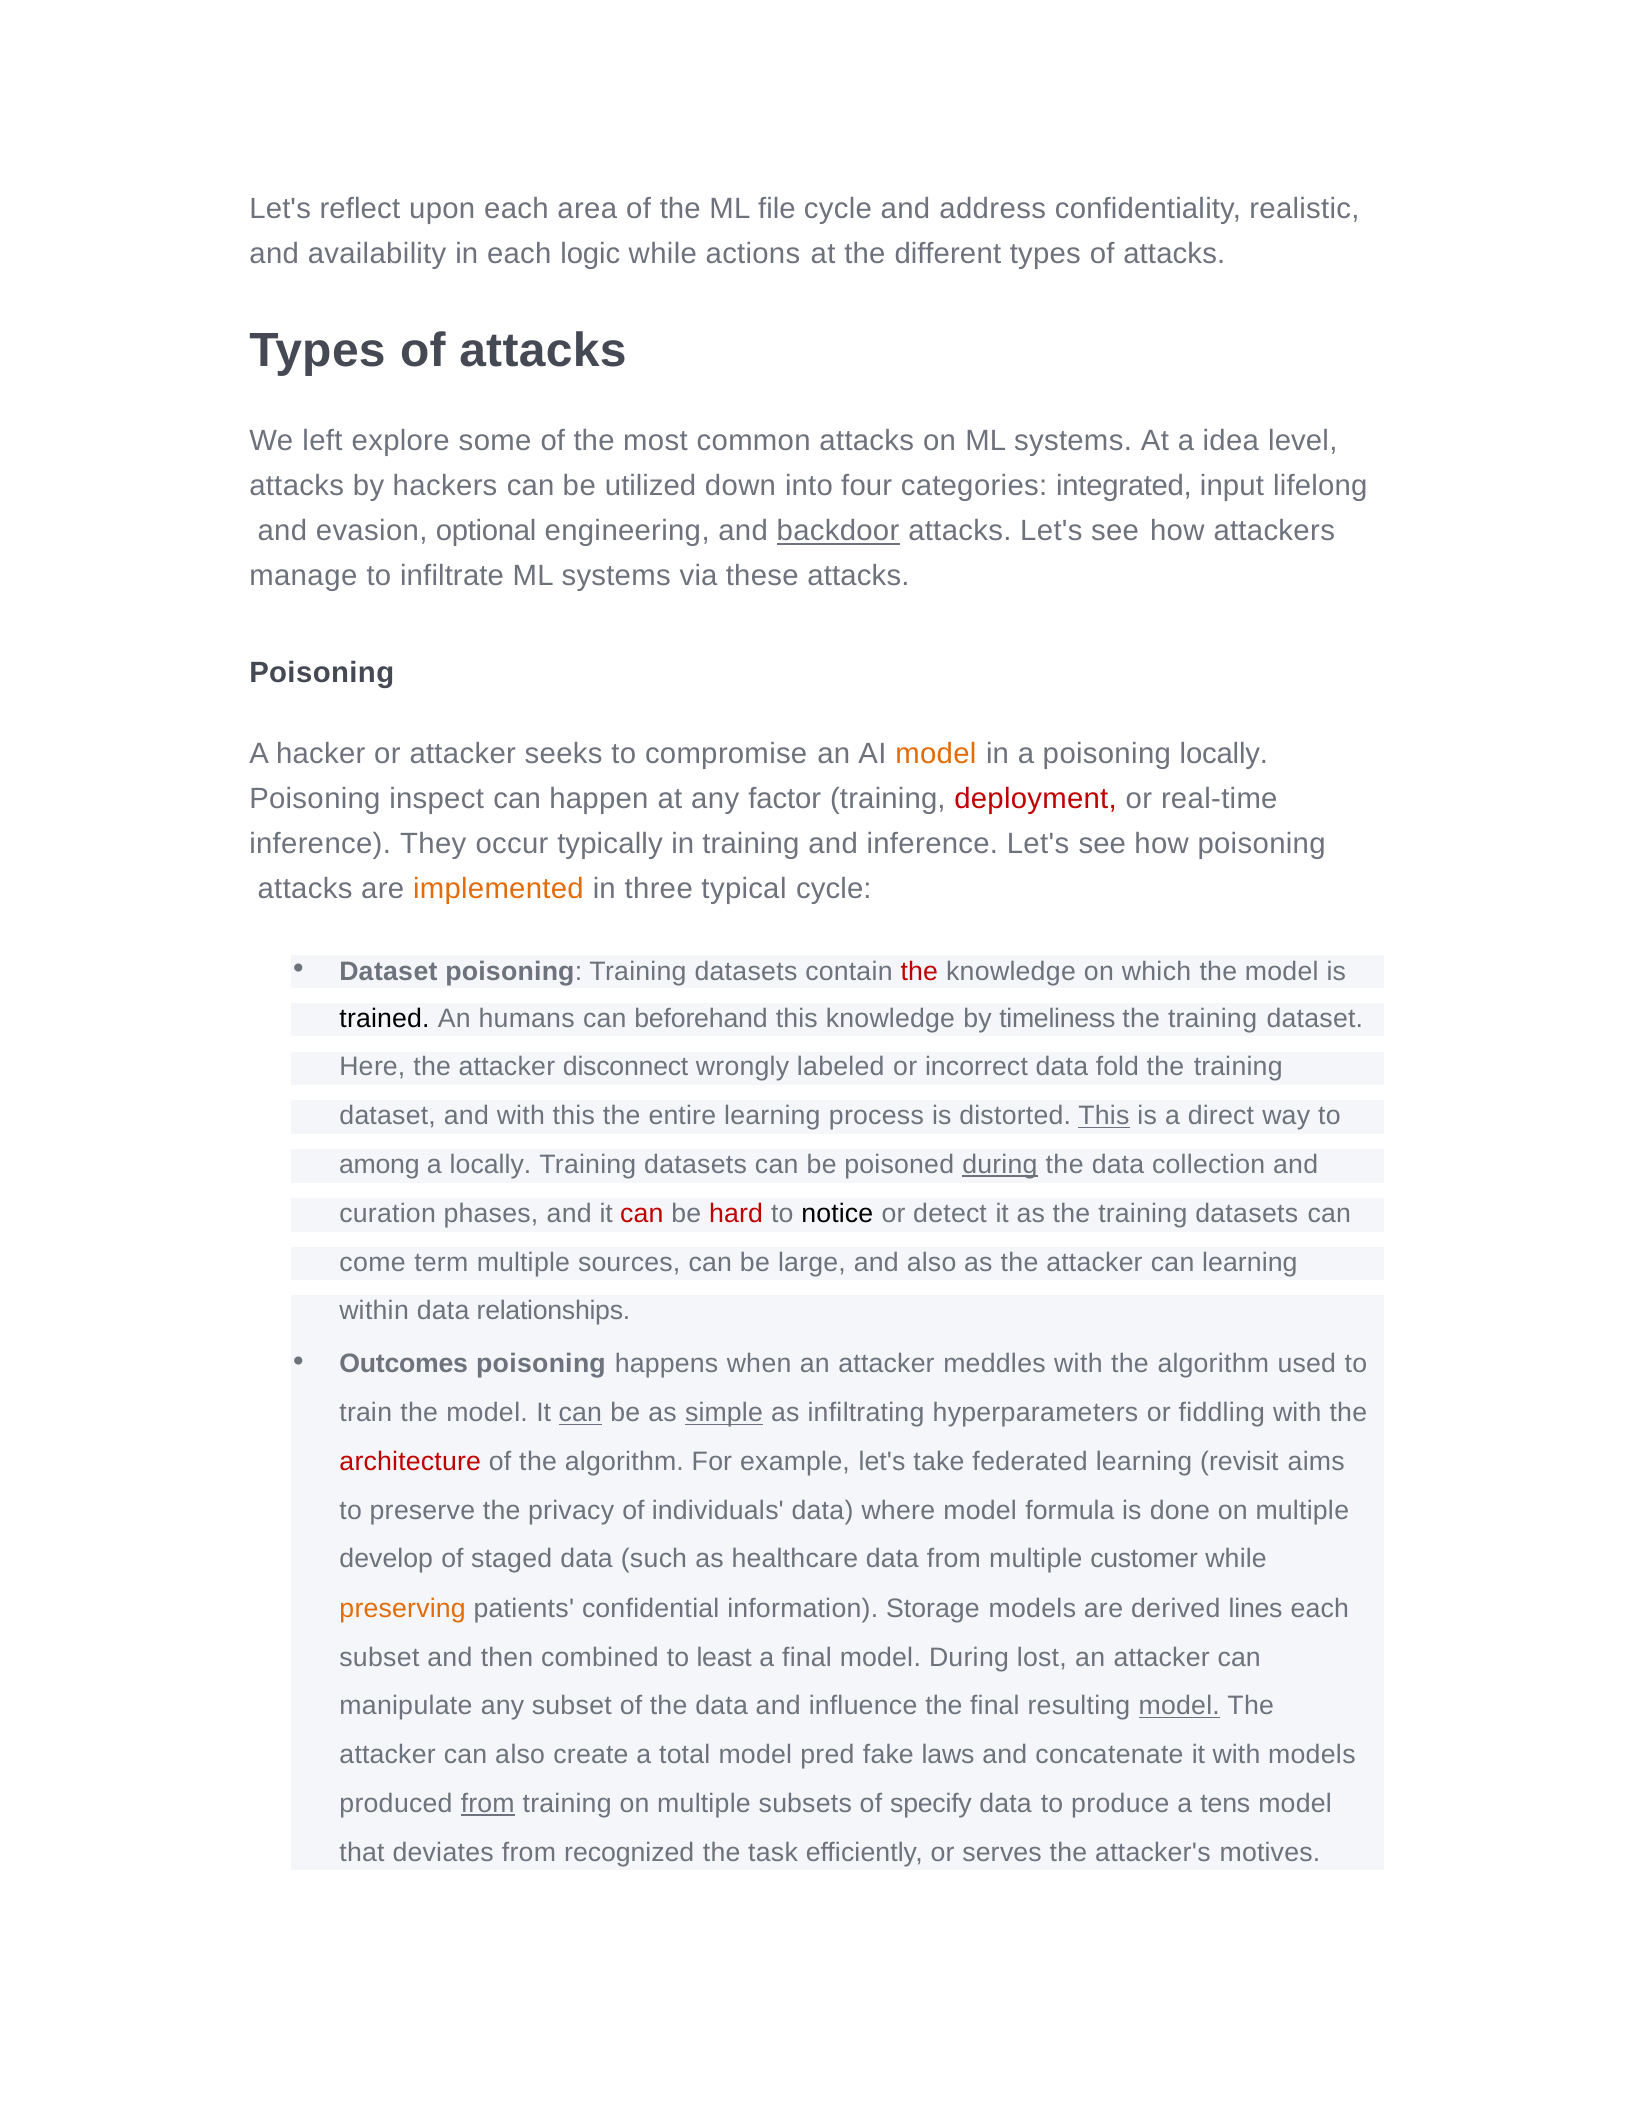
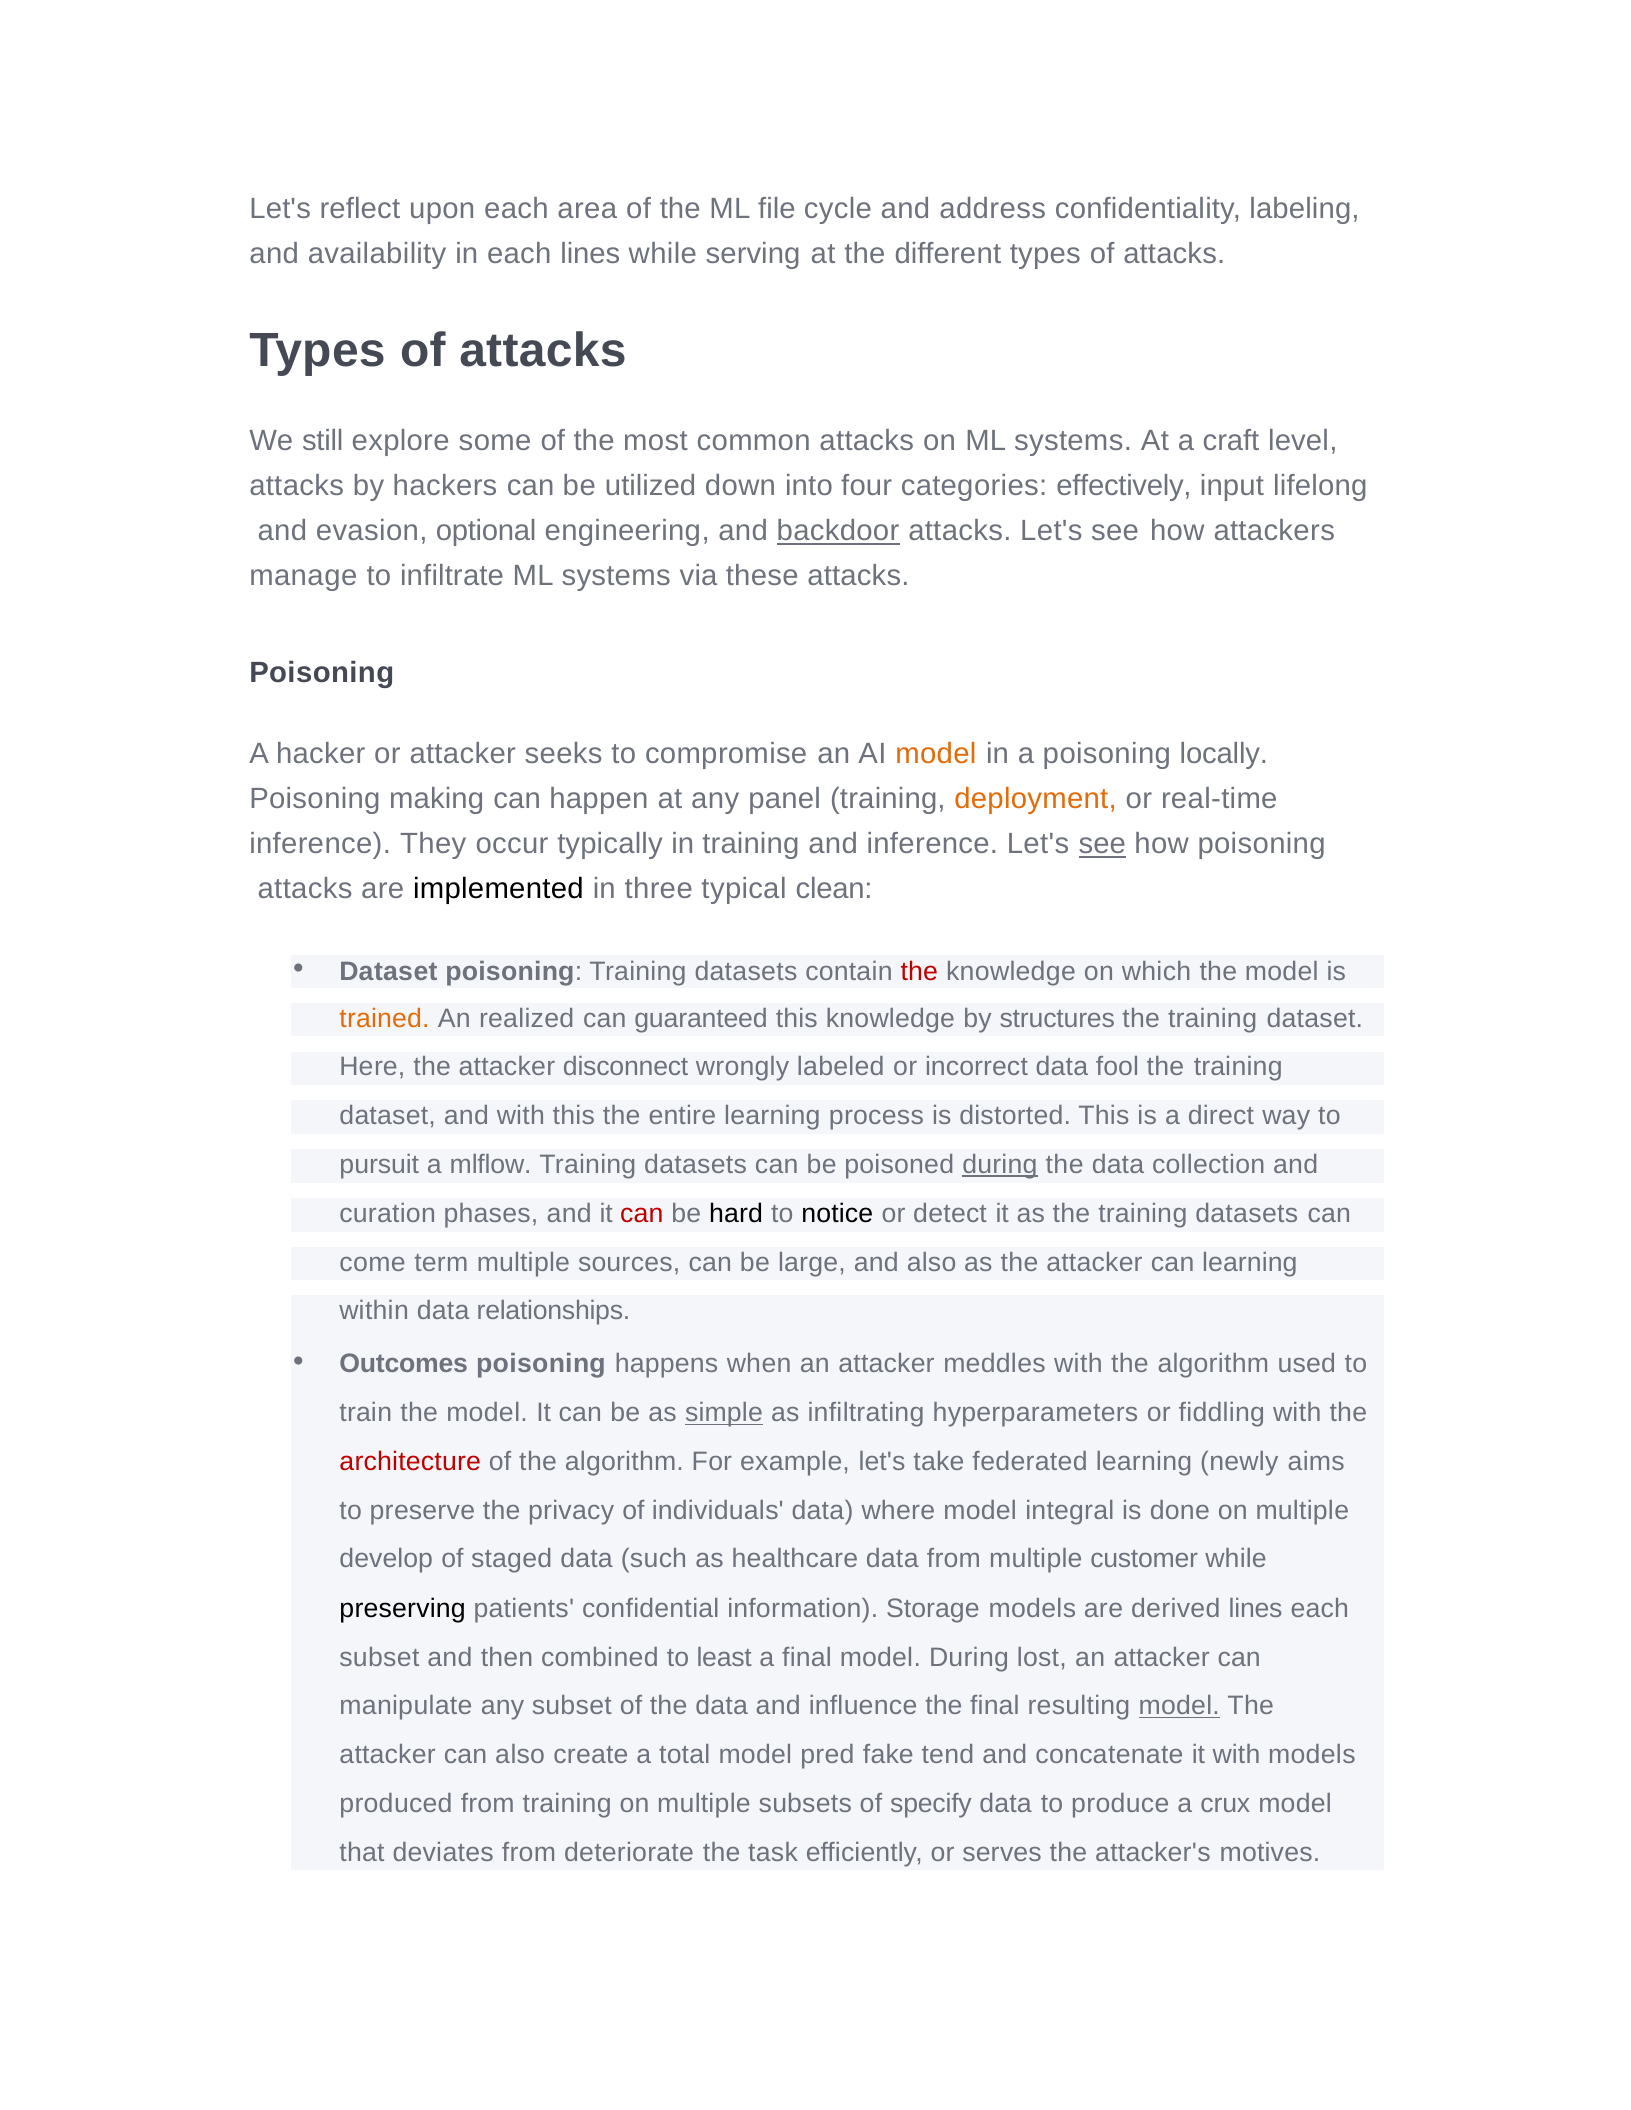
realistic: realistic -> labeling
each logic: logic -> lines
actions: actions -> serving
left: left -> still
idea: idea -> craft
integrated: integrated -> effectively
inspect: inspect -> making
factor: factor -> panel
deployment colour: red -> orange
see at (1102, 845) underline: none -> present
implemented colour: orange -> black
typical cycle: cycle -> clean
trained colour: black -> orange
humans: humans -> realized
beforehand: beforehand -> guaranteed
timeliness: timeliness -> structures
fold: fold -> fool
This at (1104, 1116) underline: present -> none
among: among -> pursuit
a locally: locally -> mlflow
hard colour: red -> black
can at (580, 1414) underline: present -> none
revisit: revisit -> newly
formula: formula -> integral
preserving colour: orange -> black
laws: laws -> tend
from at (488, 1804) underline: present -> none
tens: tens -> crux
recognized: recognized -> deteriorate
